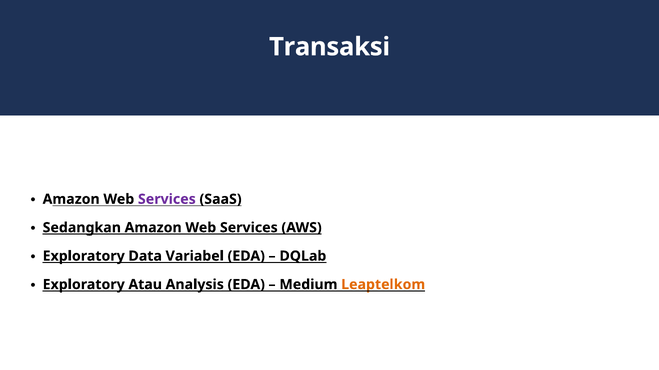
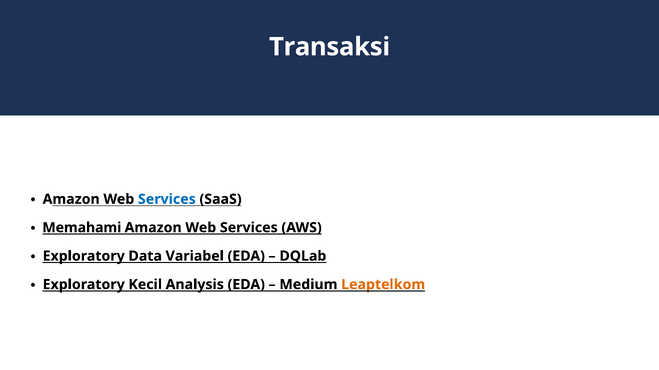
Services at (167, 200) colour: purple -> blue
Sedangkan: Sedangkan -> Memahami
Atau: Atau -> Kecil
